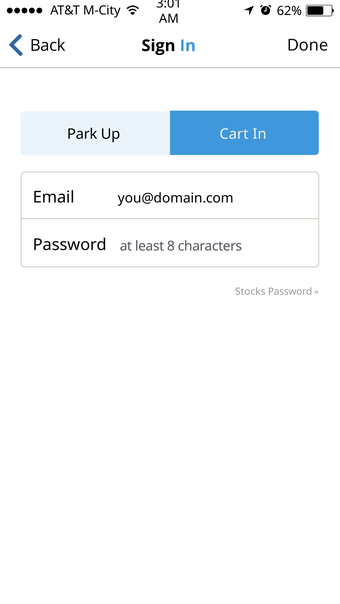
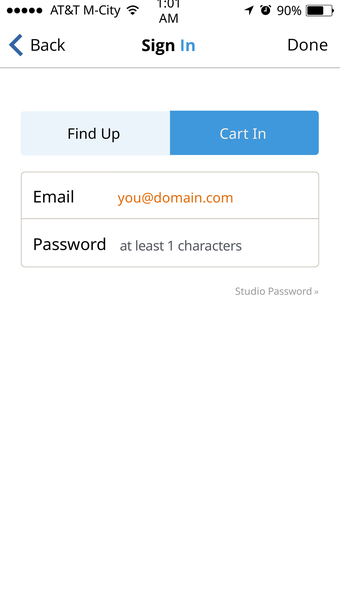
3:01: 3:01 -> 1:01
62%: 62% -> 90%
Park: Park -> Find
you@domain.com colour: black -> orange
8: 8 -> 1
Stocks: Stocks -> Studio
